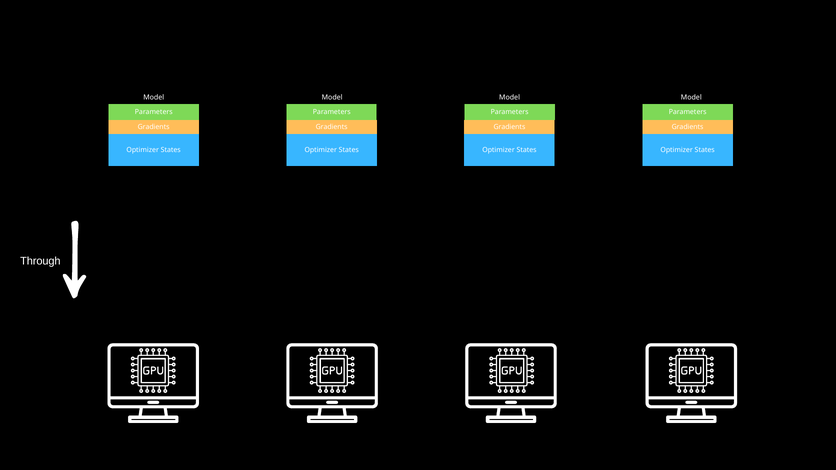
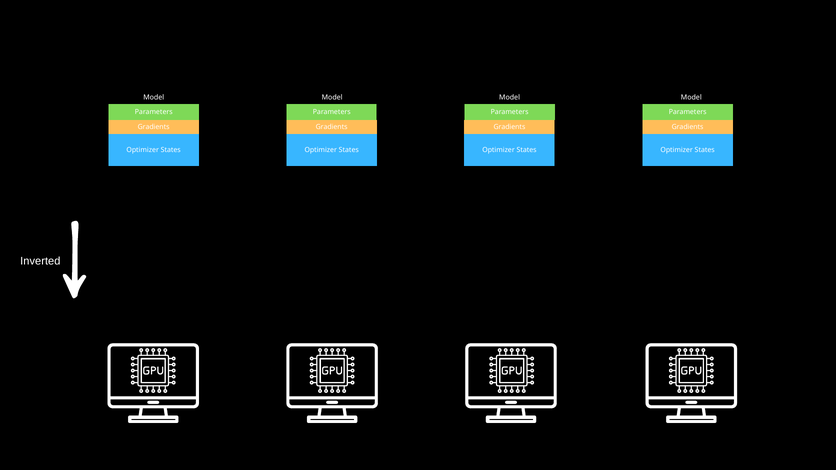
Through: Through -> Inverted
